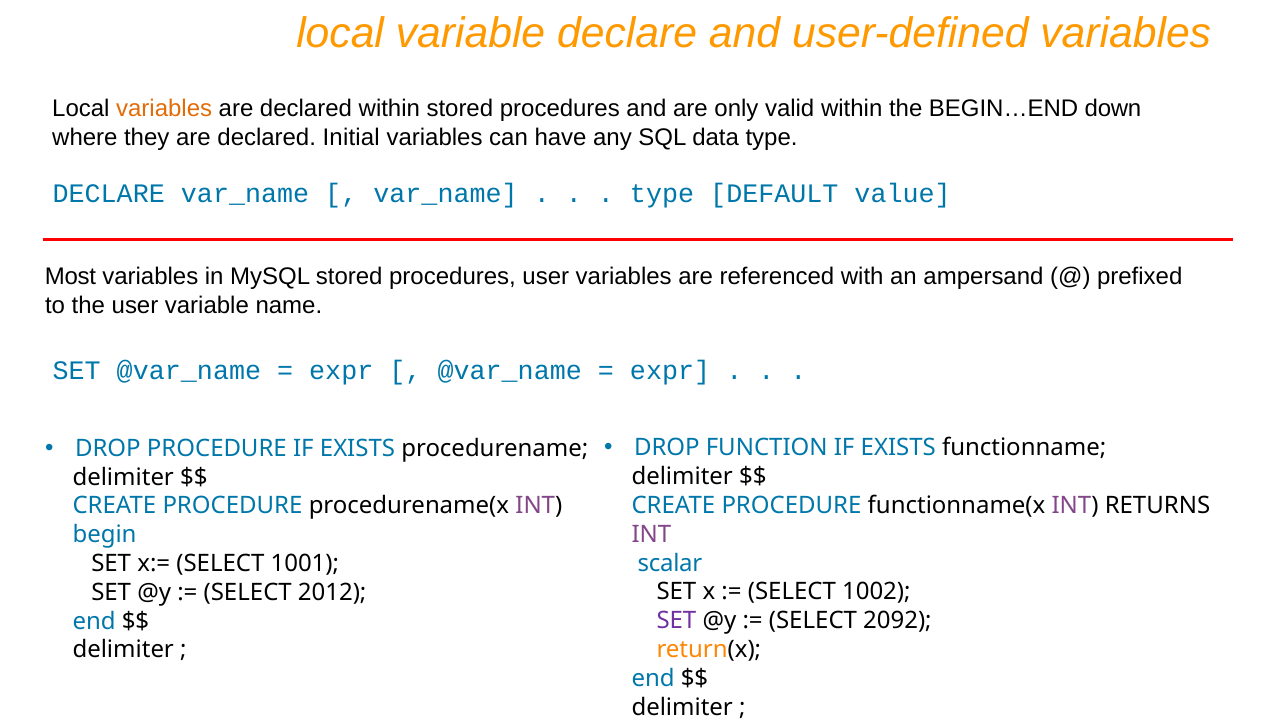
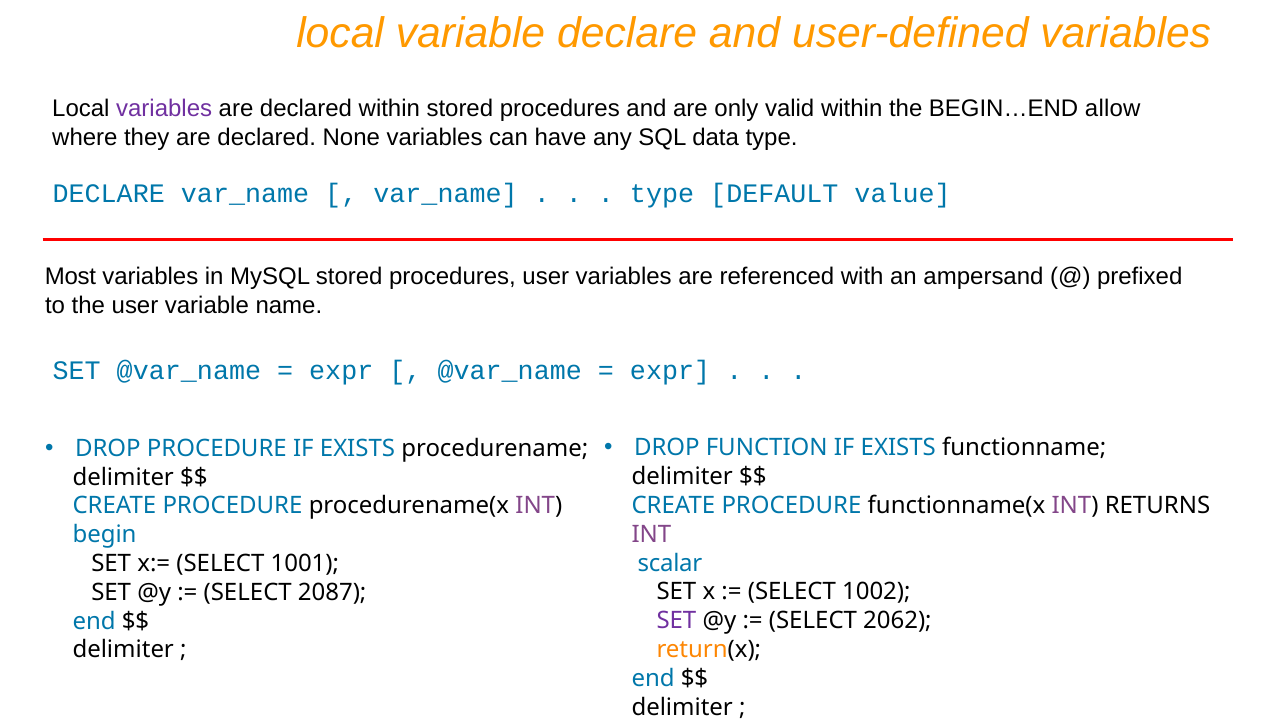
variables at (164, 109) colour: orange -> purple
down: down -> allow
Initial: Initial -> None
2012: 2012 -> 2087
2092: 2092 -> 2062
